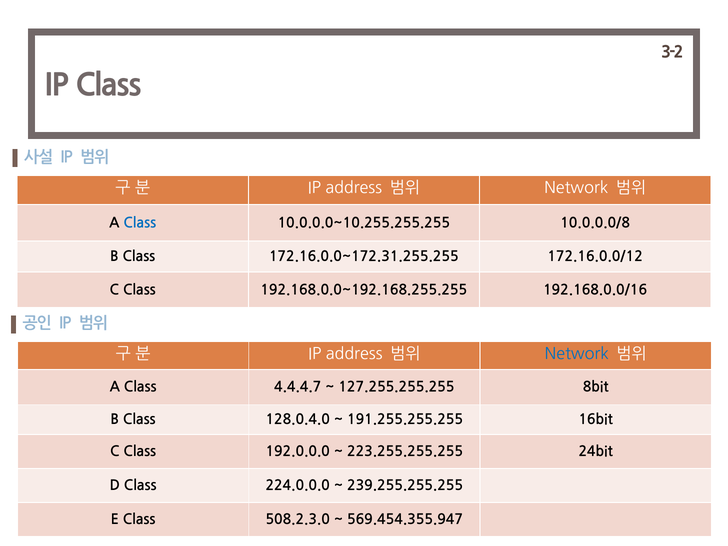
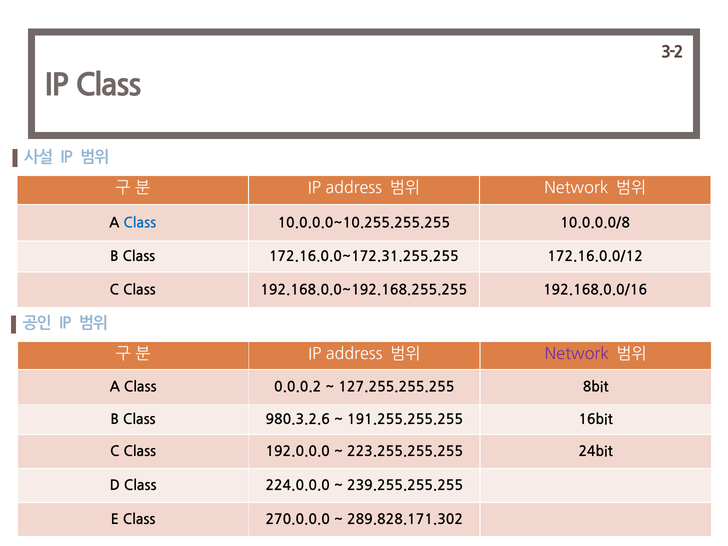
Network at (577, 354) colour: blue -> purple
4.4.4.7: 4.4.4.7 -> 0.0.0.2
128.0.4.0: 128.0.4.0 -> 980.3.2.6
508.2.3.0: 508.2.3.0 -> 270.0.0.0
569.454.355.947: 569.454.355.947 -> 289.828.171.302
